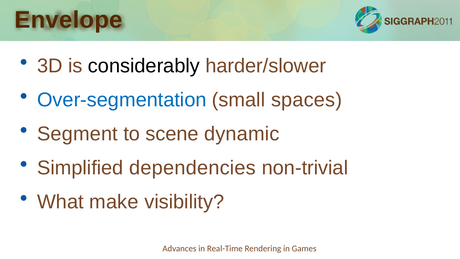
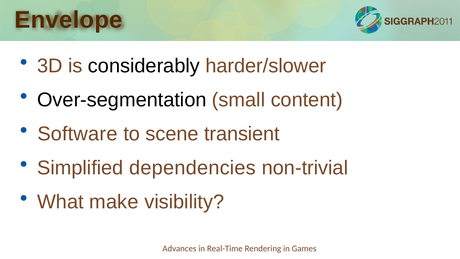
Over-segmentation colour: blue -> black
spaces: spaces -> content
Segment: Segment -> Software
dynamic: dynamic -> transient
